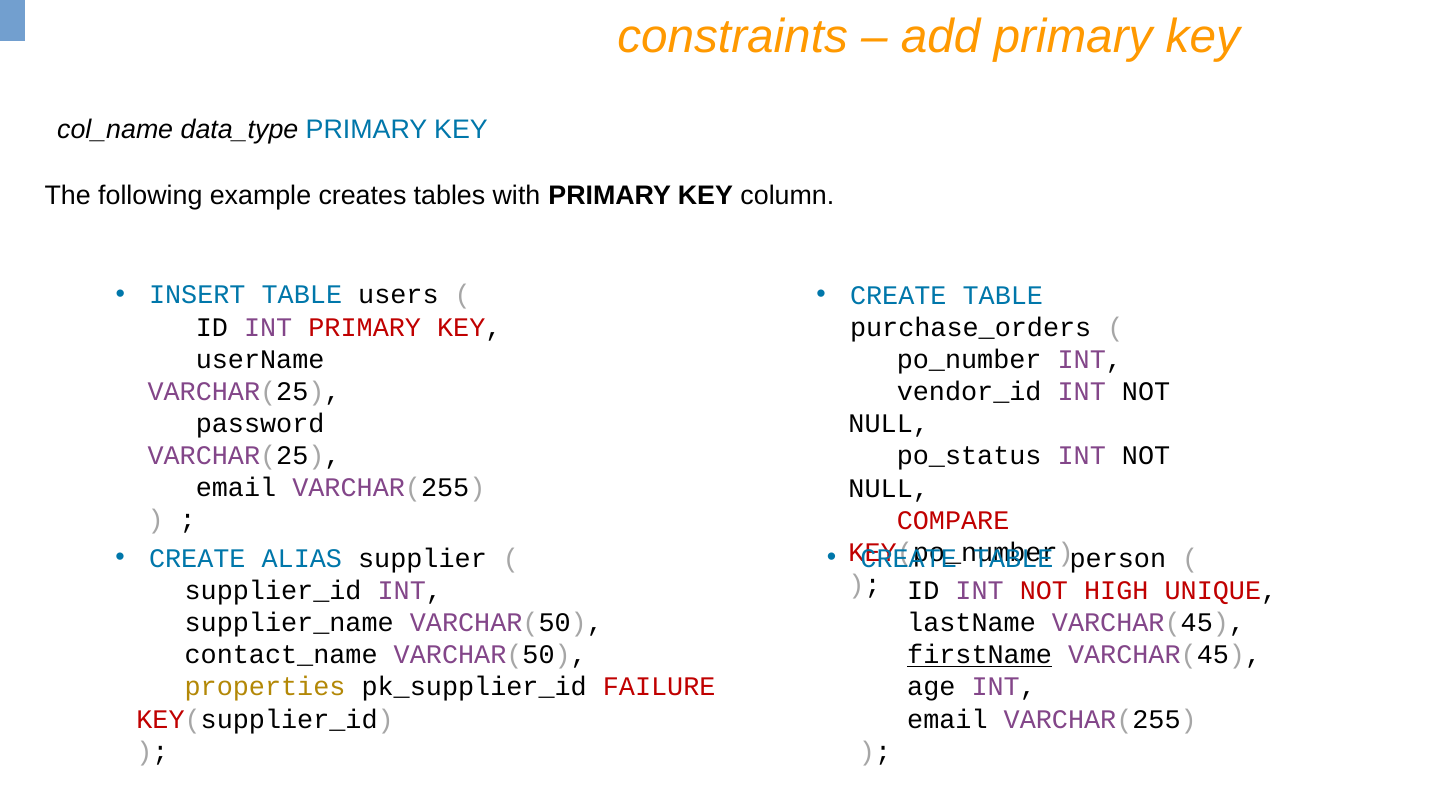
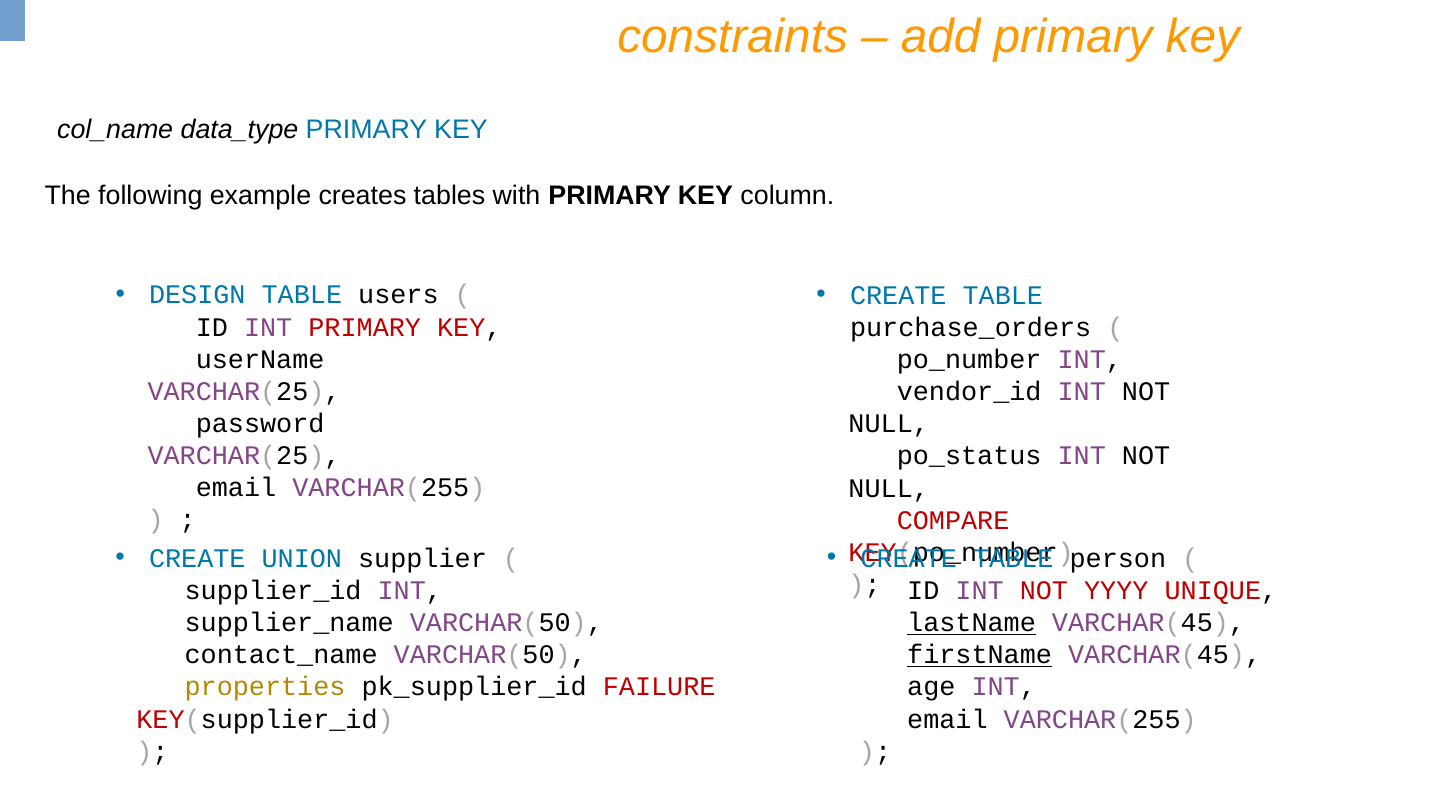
INSERT: INSERT -> DESIGN
ALIAS: ALIAS -> UNION
HIGH: HIGH -> YYYY
lastName underline: none -> present
